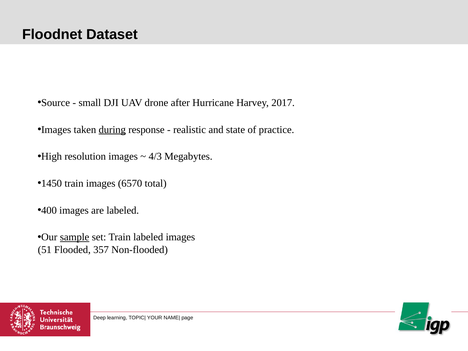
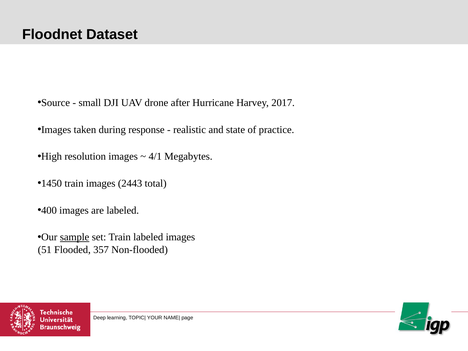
during underline: present -> none
4/3: 4/3 -> 4/1
6570: 6570 -> 2443
